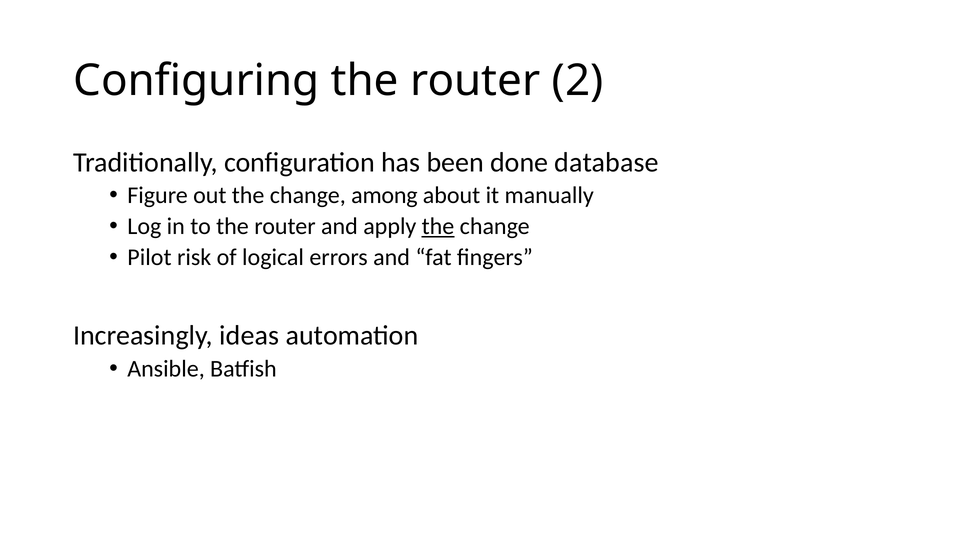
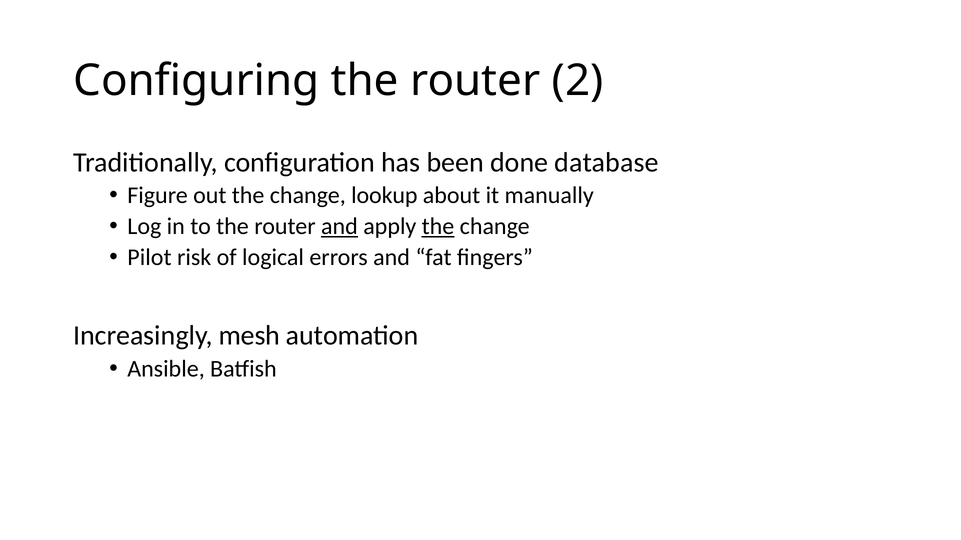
among: among -> lookup
and at (339, 227) underline: none -> present
ideas: ideas -> mesh
